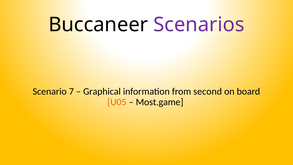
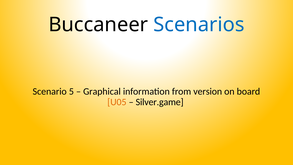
Scenarios colour: purple -> blue
7: 7 -> 5
second: second -> version
Most.game: Most.game -> Silver.game
